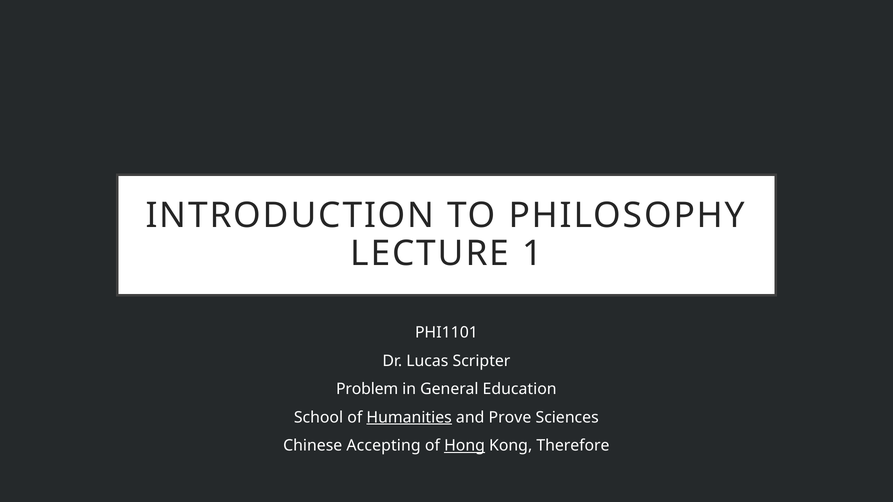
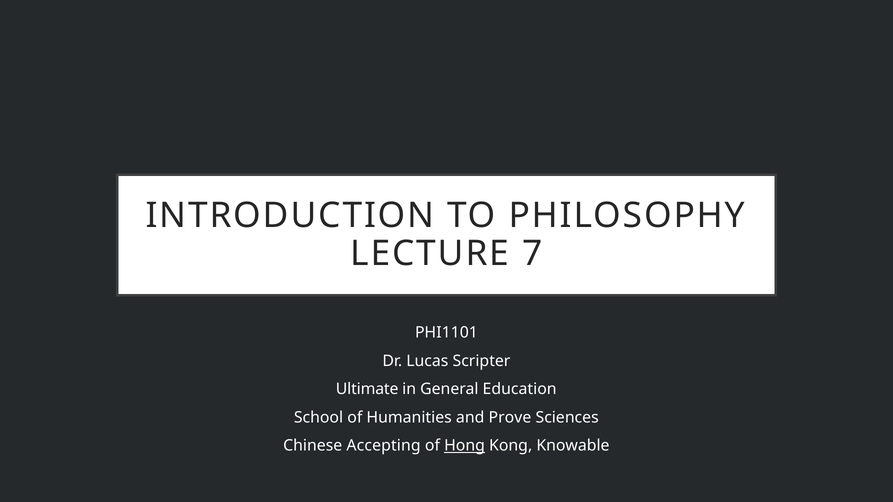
1: 1 -> 7
Problem: Problem -> Ultimate
Humanities underline: present -> none
Therefore: Therefore -> Knowable
